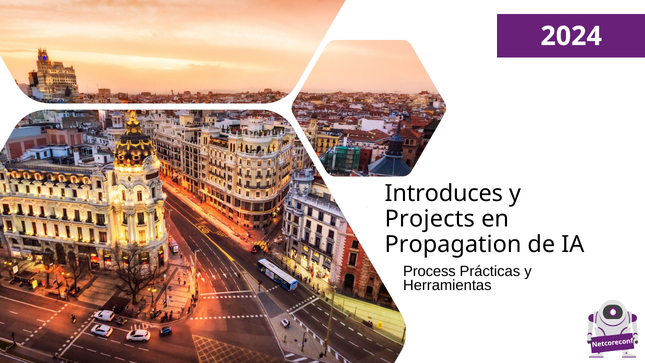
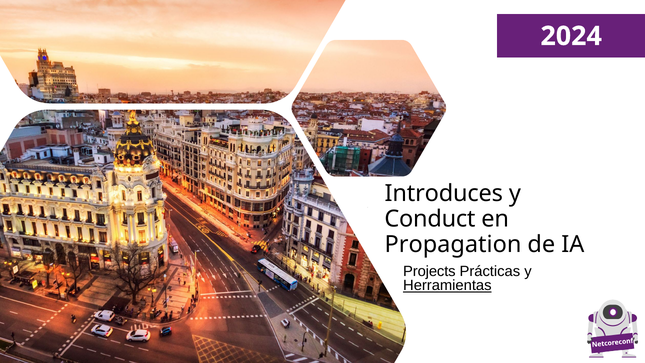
Projects: Projects -> Conduct
Process: Process -> Projects
Herramientas underline: none -> present
